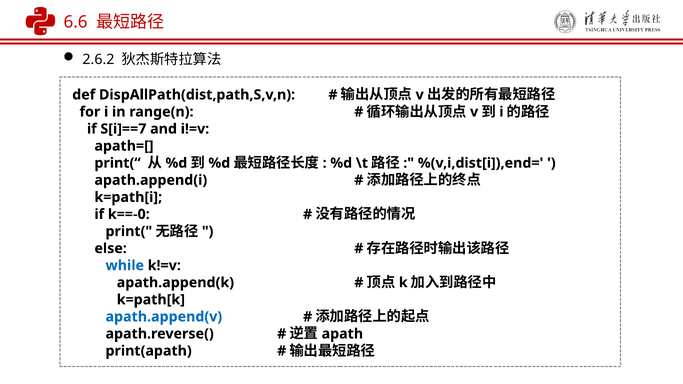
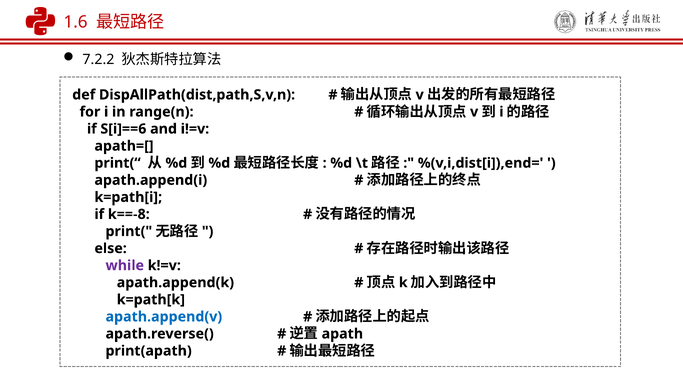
6.6: 6.6 -> 1.6
2.6.2: 2.6.2 -> 7.2.2
S[i]==7: S[i]==7 -> S[i]==6
k==-0: k==-0 -> k==-8
while colour: blue -> purple
